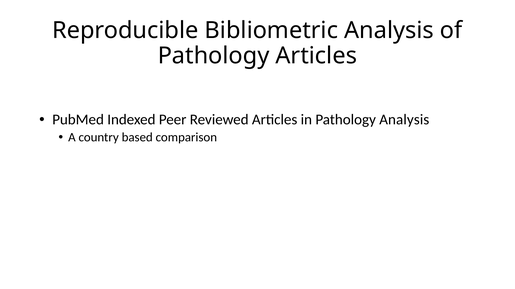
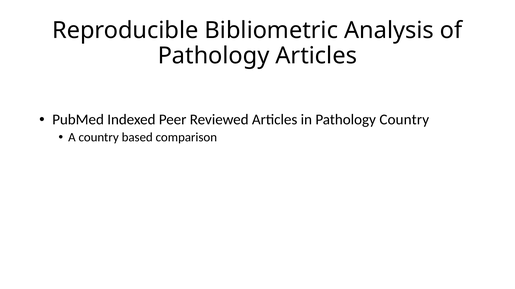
Pathology Analysis: Analysis -> Country
